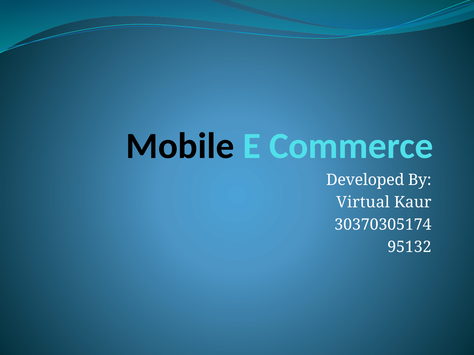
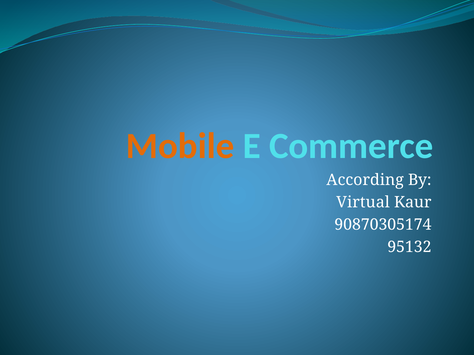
Mobile colour: black -> orange
Developed: Developed -> According
30370305174: 30370305174 -> 90870305174
